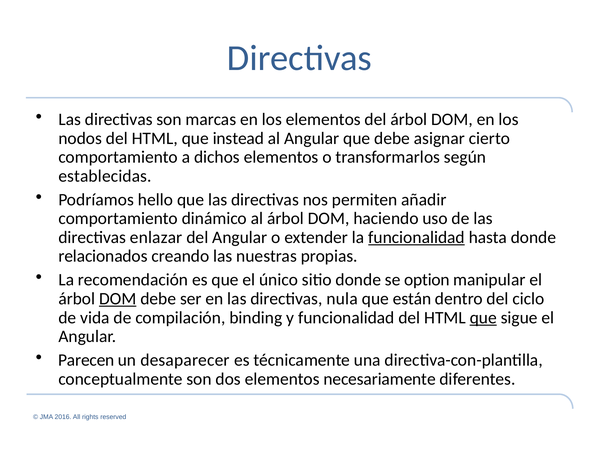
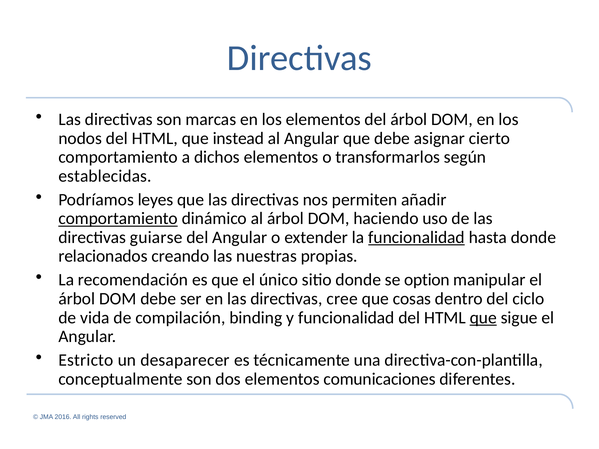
hello: hello -> leyes
comportamiento at (118, 219) underline: none -> present
enlazar: enlazar -> guiarse
DOM at (118, 299) underline: present -> none
nula: nula -> cree
están: están -> cosas
Parecen: Parecen -> Estricto
necesariamente: necesariamente -> comunicaciones
